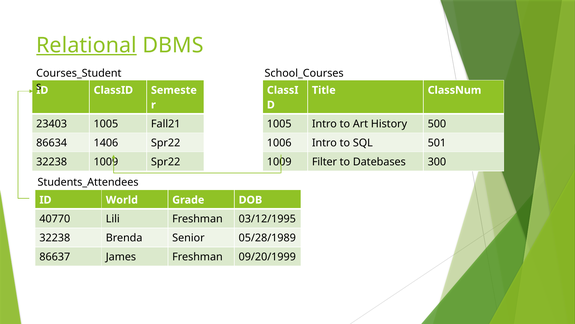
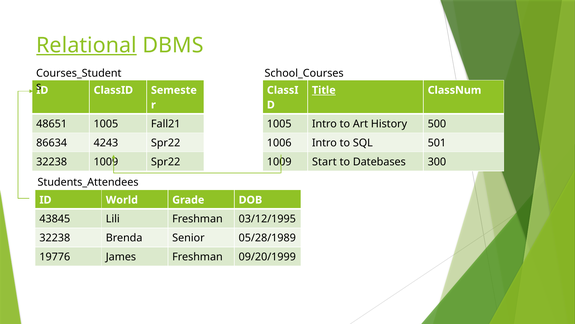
Title underline: none -> present
23403: 23403 -> 48651
1406: 1406 -> 4243
Filter: Filter -> Start
40770: 40770 -> 43845
86637: 86637 -> 19776
